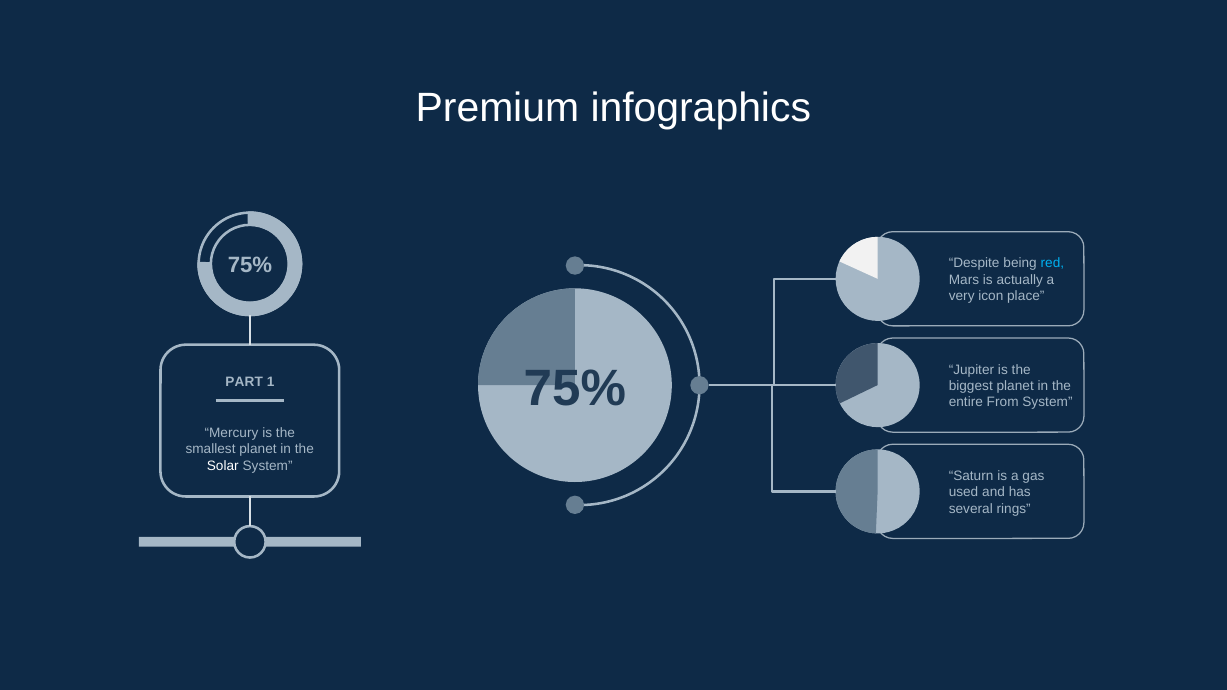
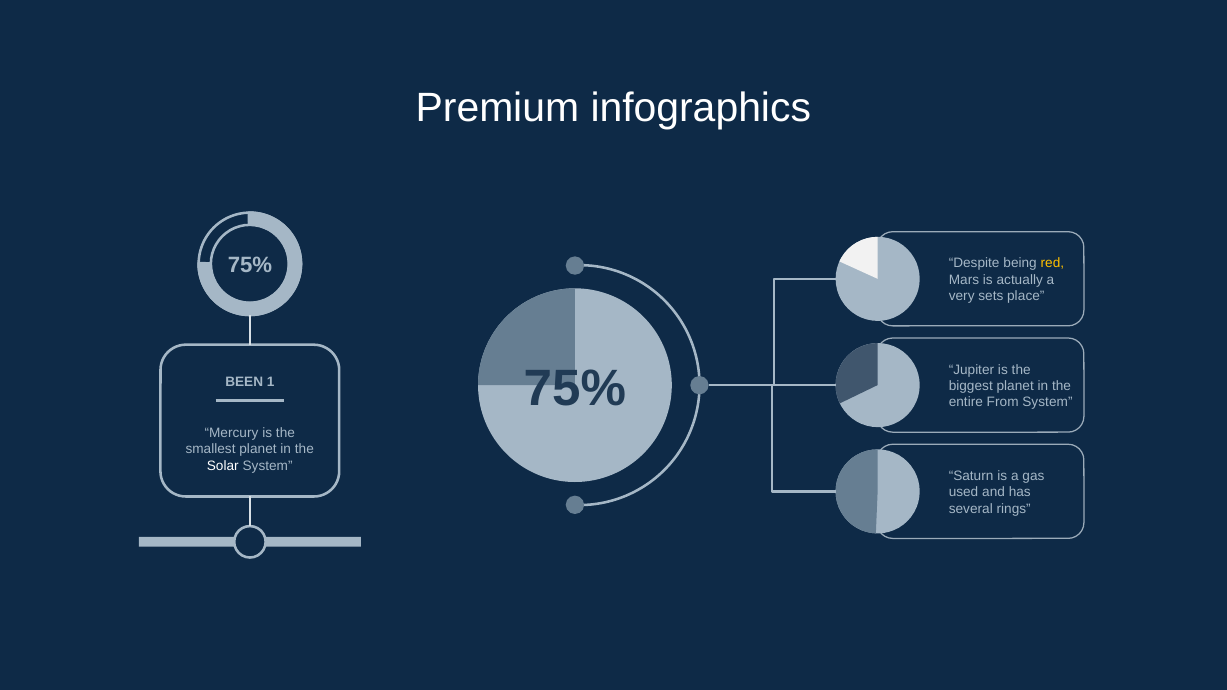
red colour: light blue -> yellow
icon: icon -> sets
PART: PART -> BEEN
